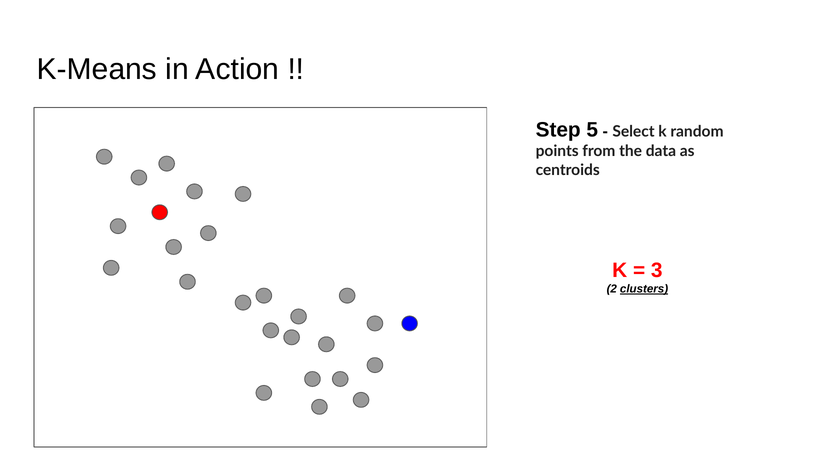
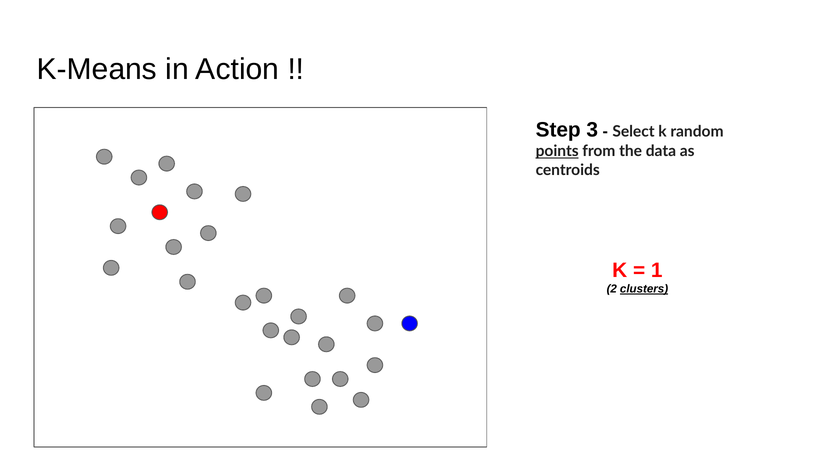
5: 5 -> 3
points underline: none -> present
3: 3 -> 1
